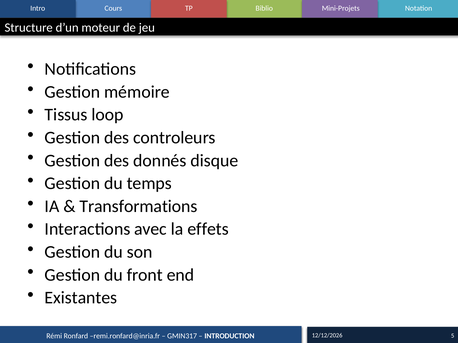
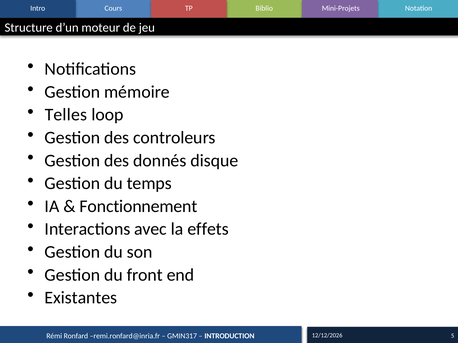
Tissus: Tissus -> Telles
Transformations: Transformations -> Fonctionnement
